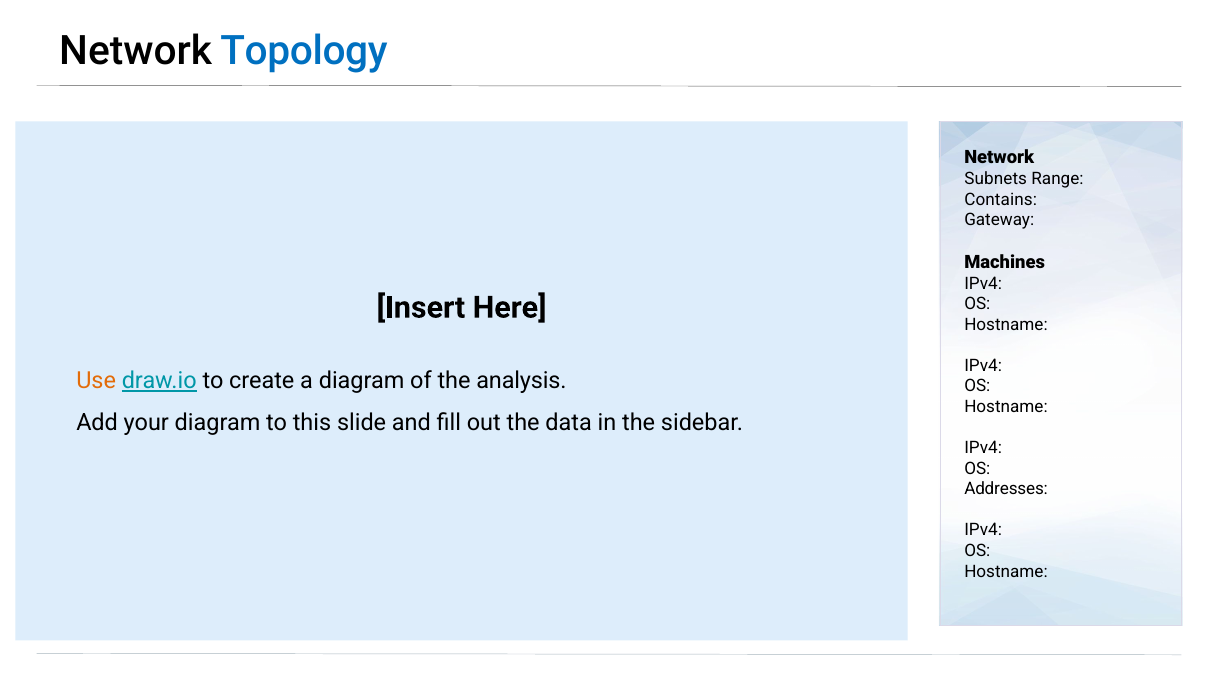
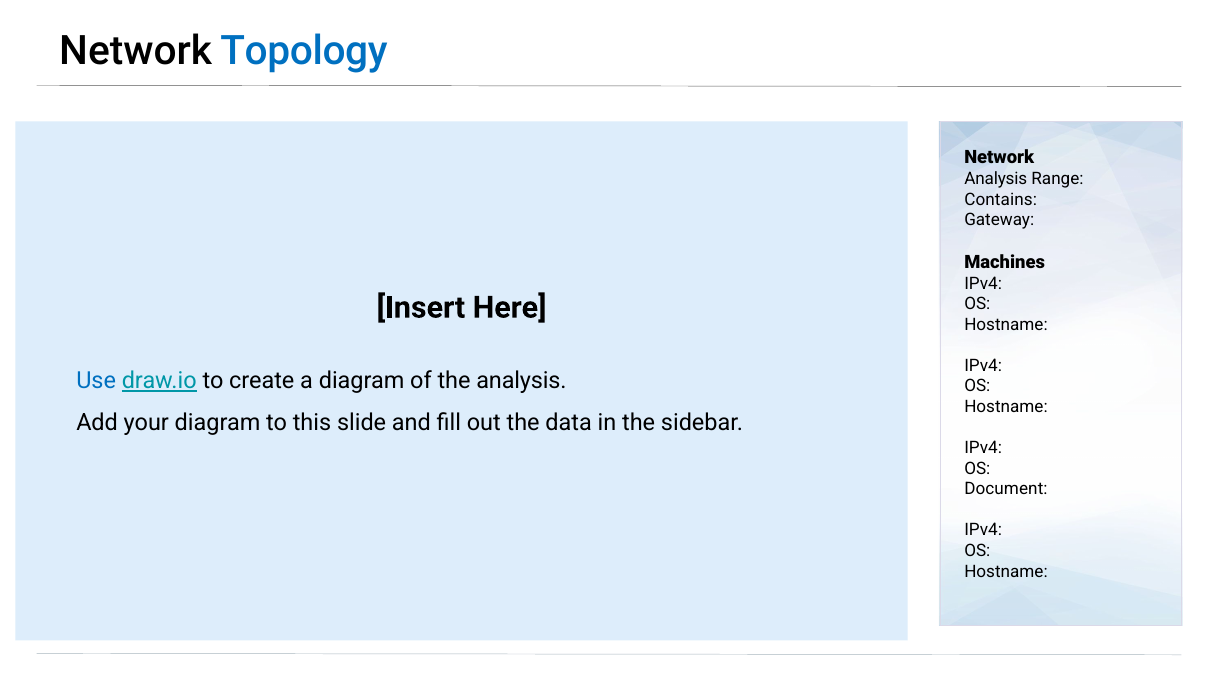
Subnets at (996, 179): Subnets -> Analysis
Use colour: orange -> blue
Addresses: Addresses -> Document
